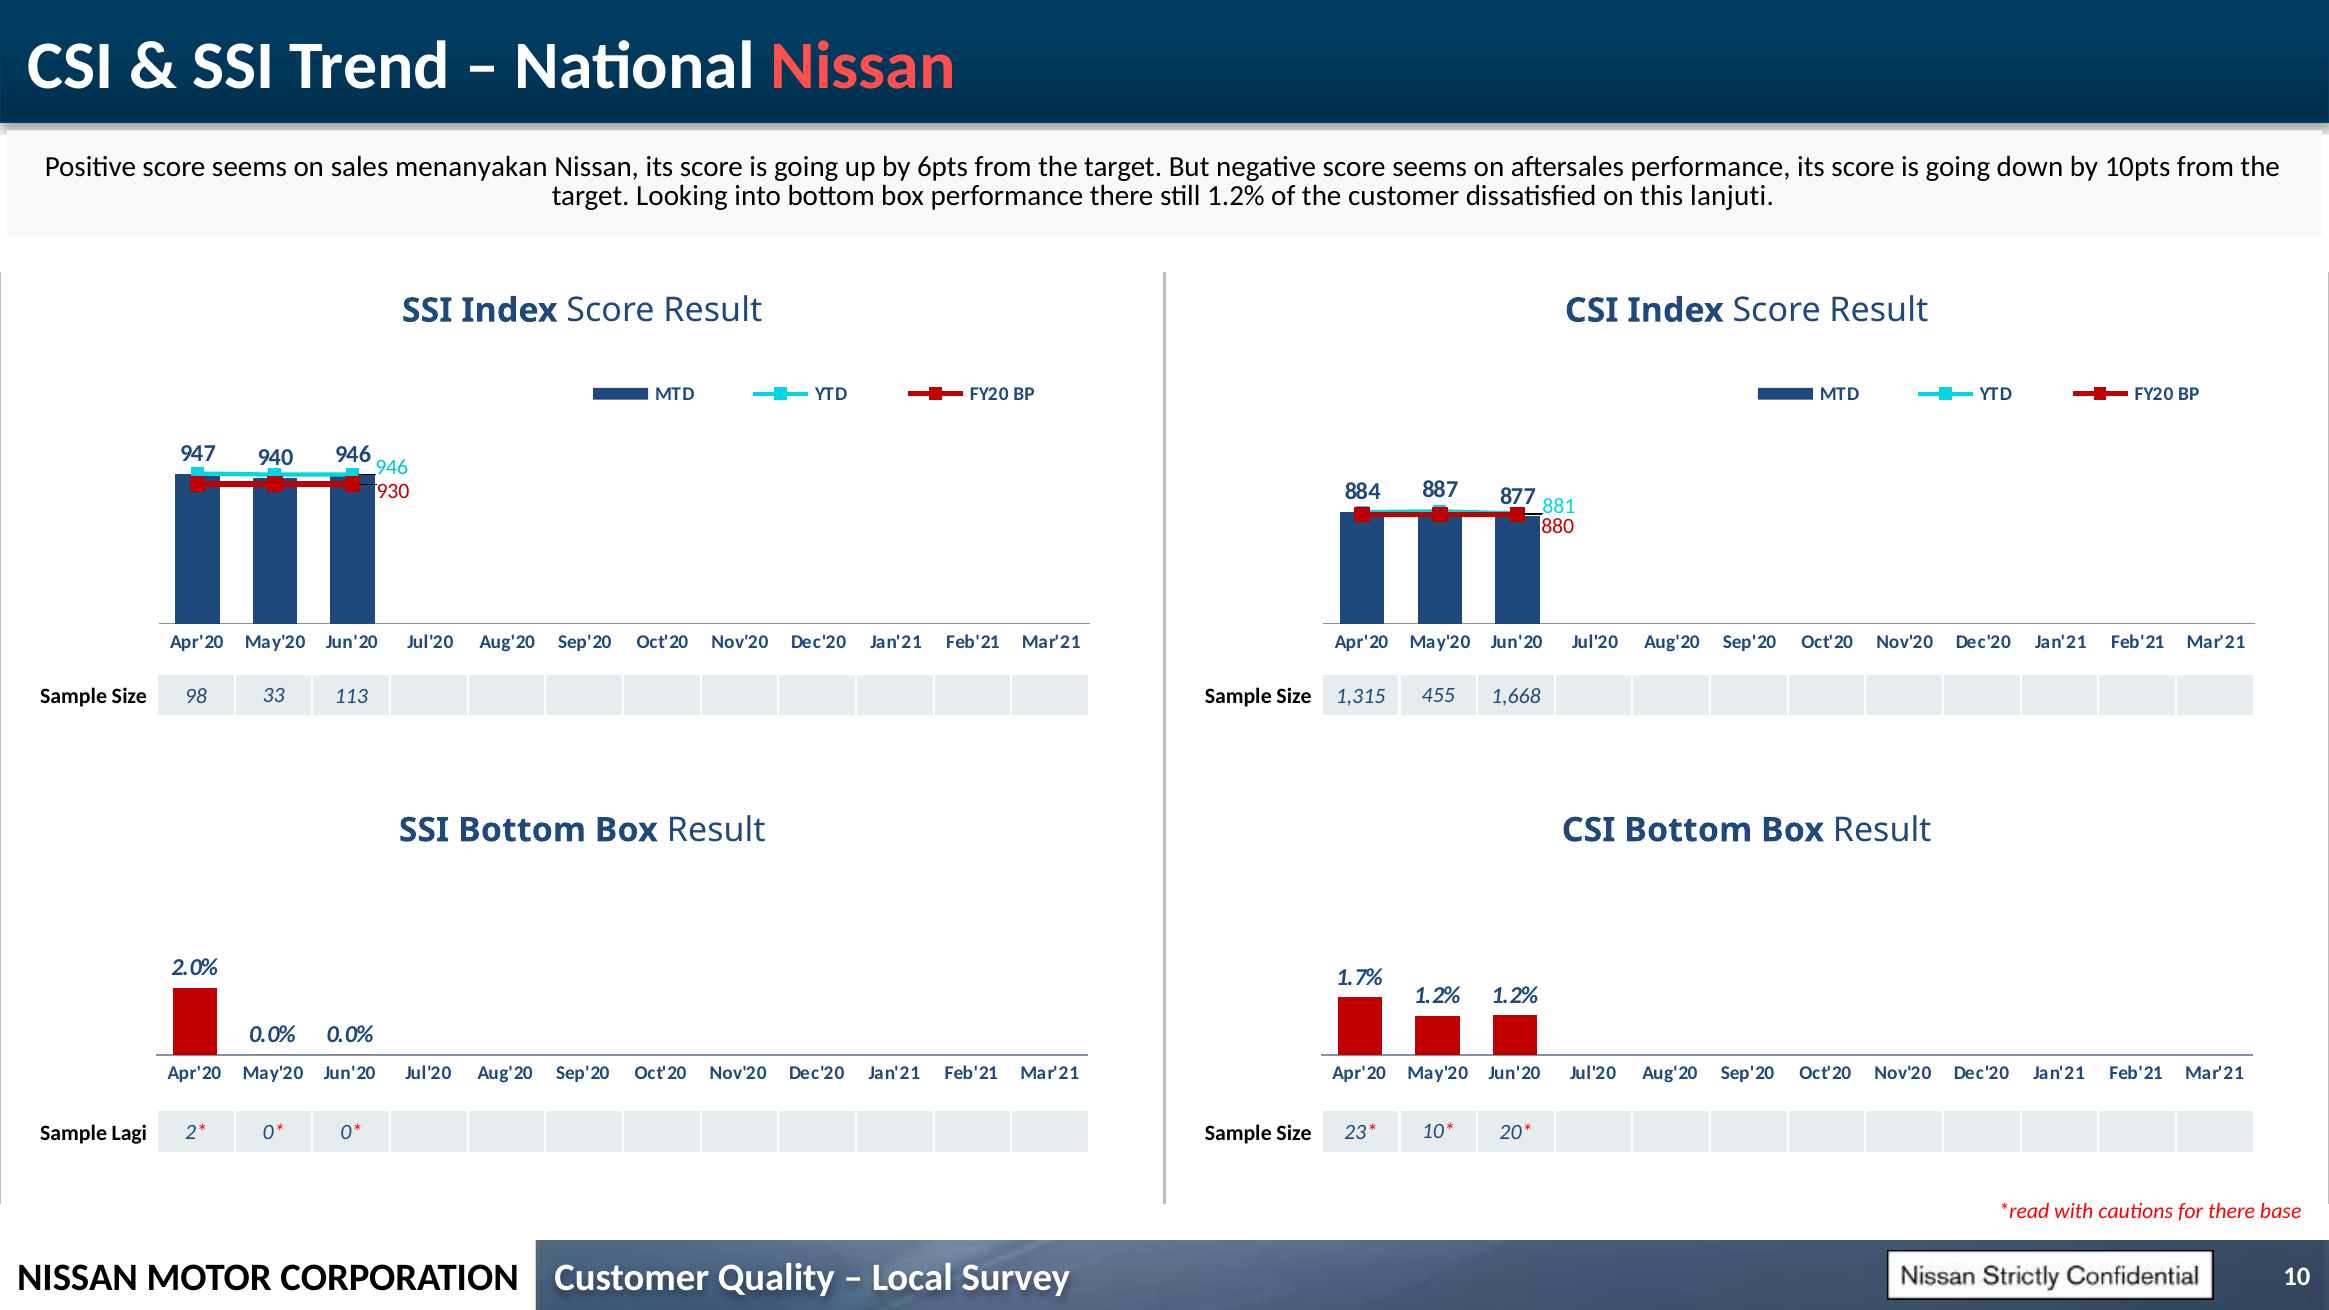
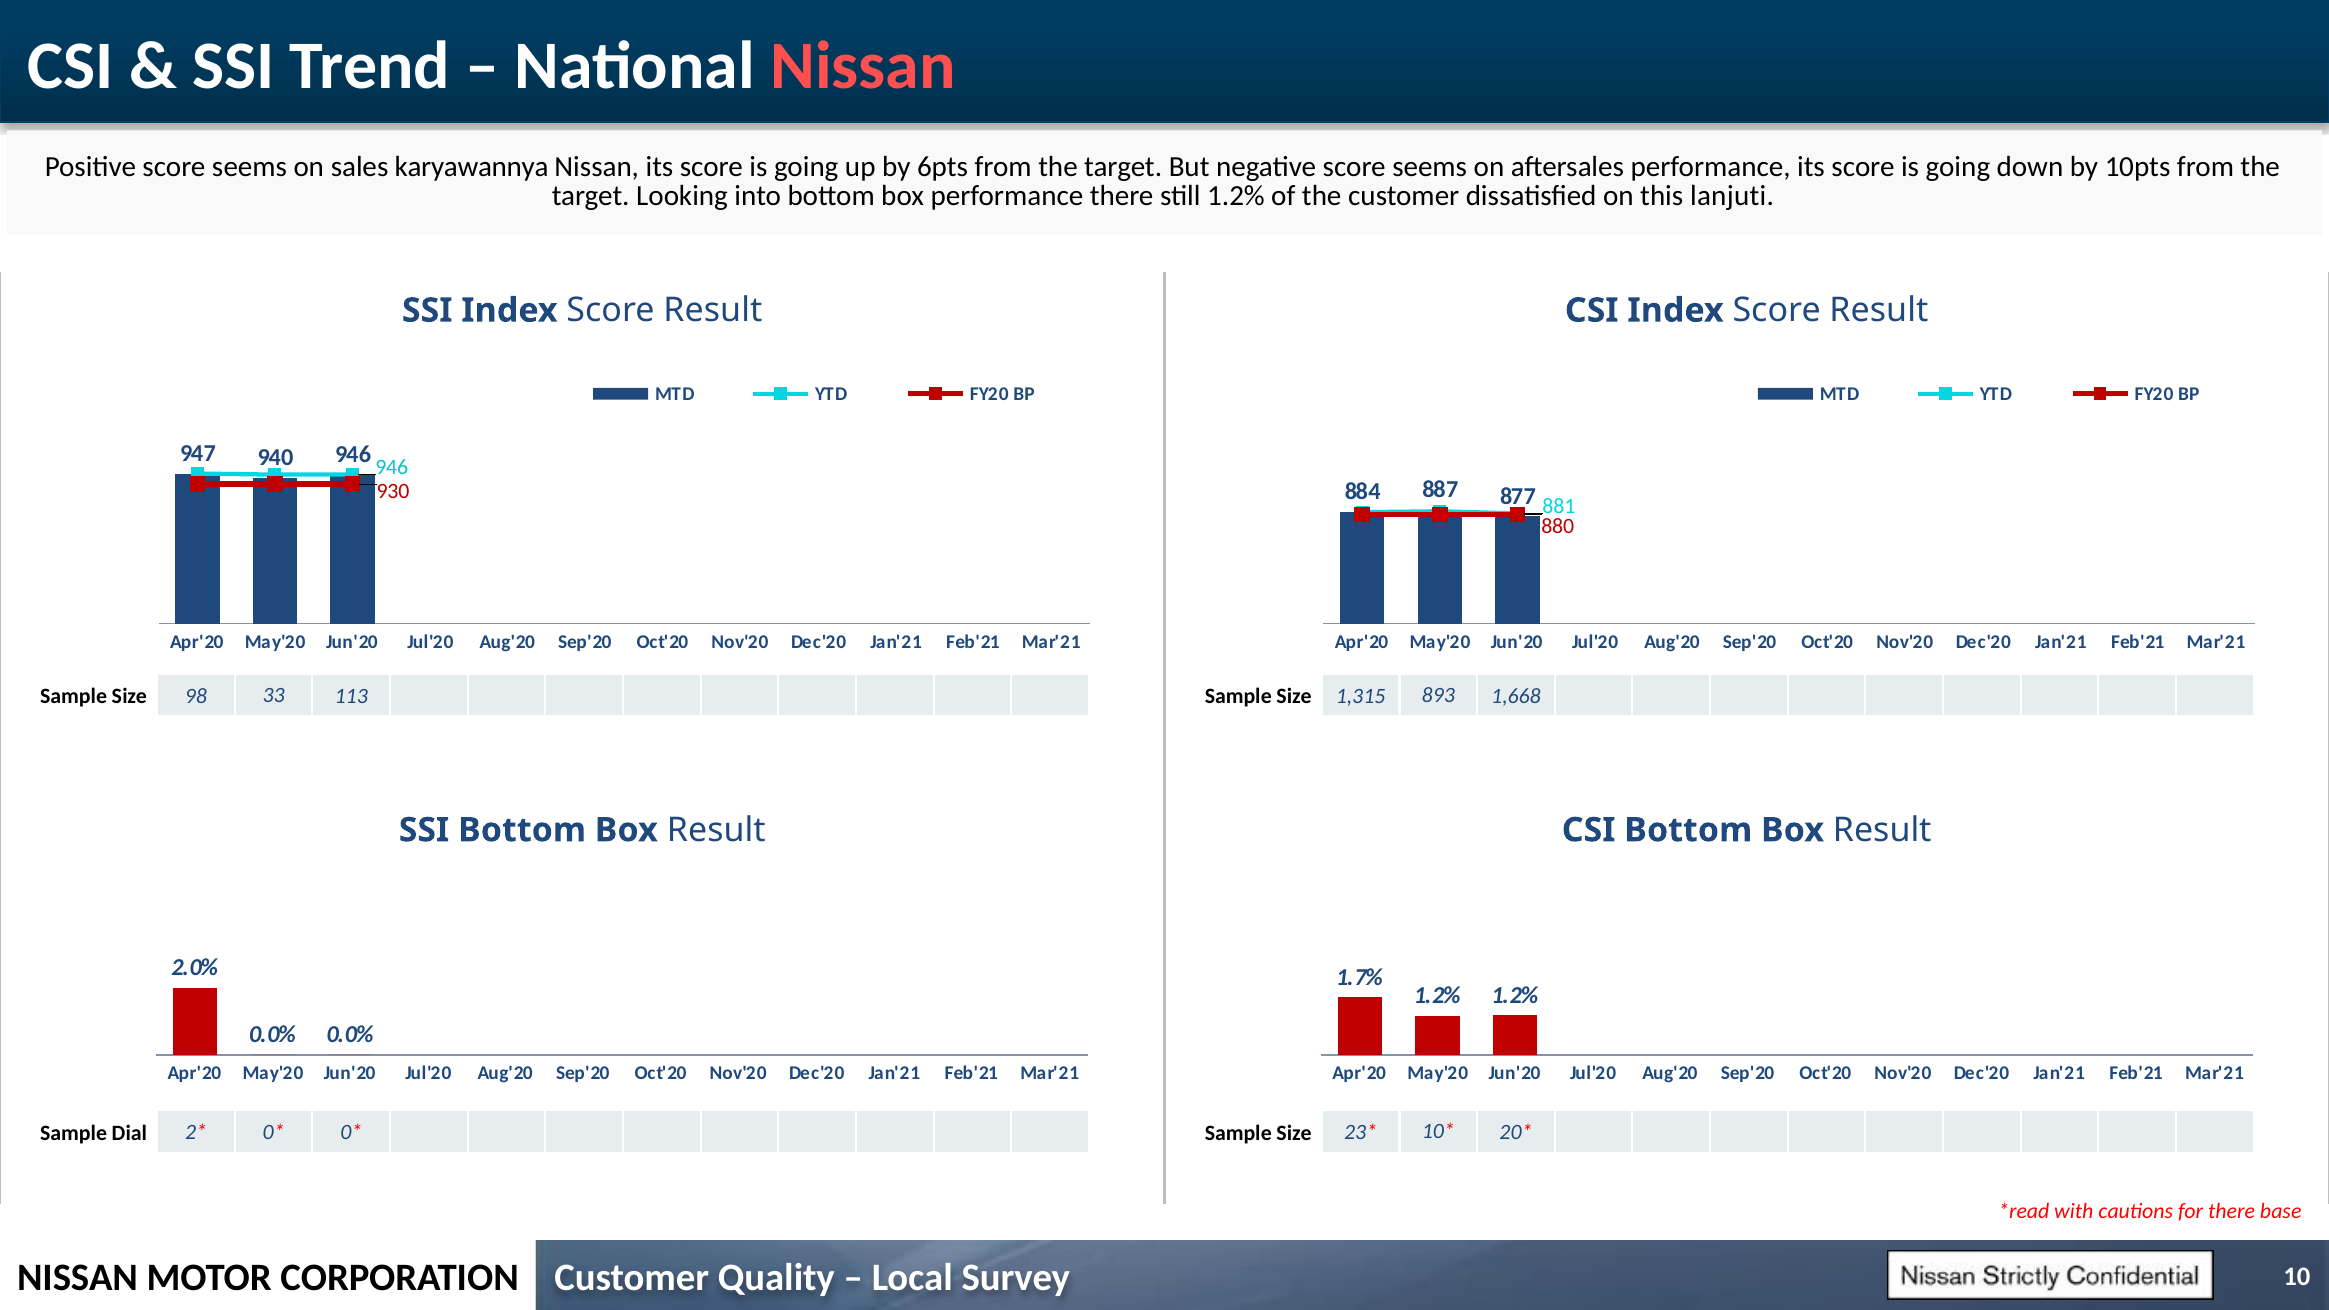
menanyakan: menanyakan -> karyawannya
455: 455 -> 893
Lagi: Lagi -> Dial
